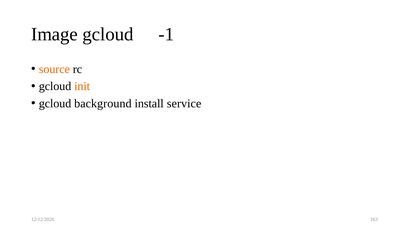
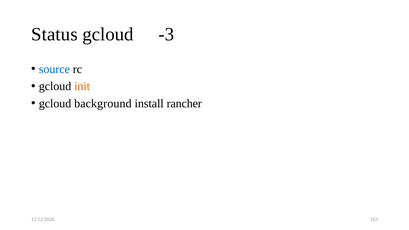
Image: Image -> Status
-1: -1 -> -3
source colour: orange -> blue
service: service -> rancher
